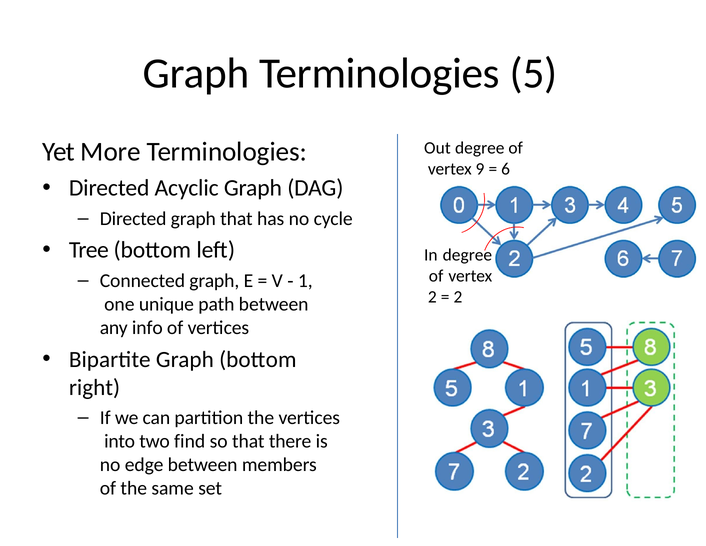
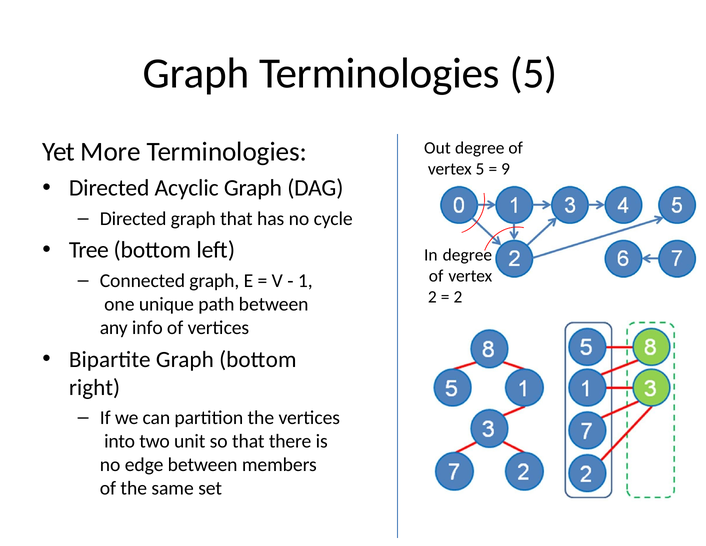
vertex 9: 9 -> 5
6: 6 -> 9
find: find -> unit
